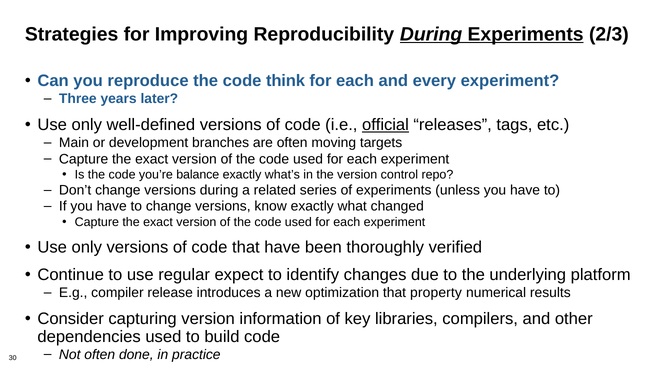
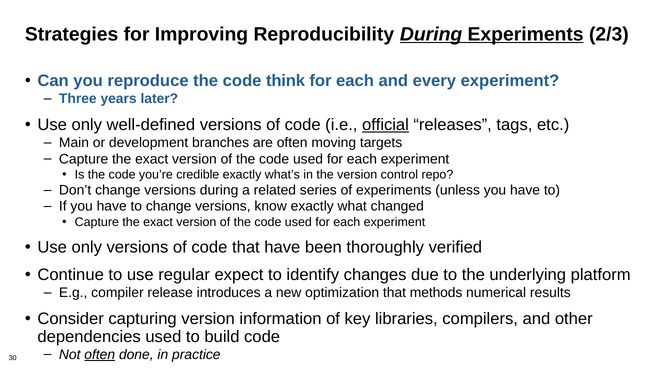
balance: balance -> credible
property: property -> methods
often at (100, 355) underline: none -> present
